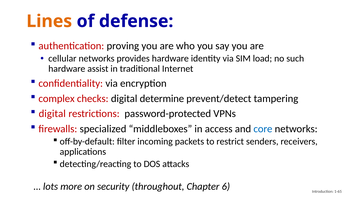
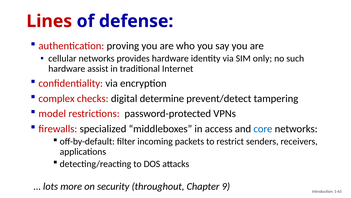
Lines colour: orange -> red
load: load -> only
digital at (52, 113): digital -> model
6: 6 -> 9
